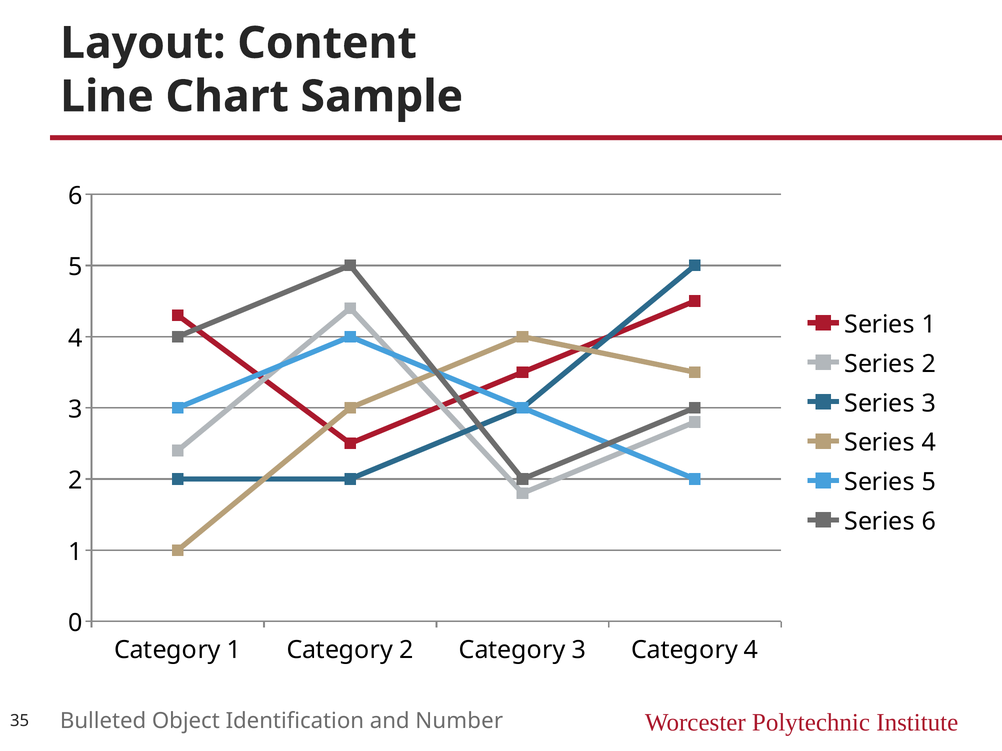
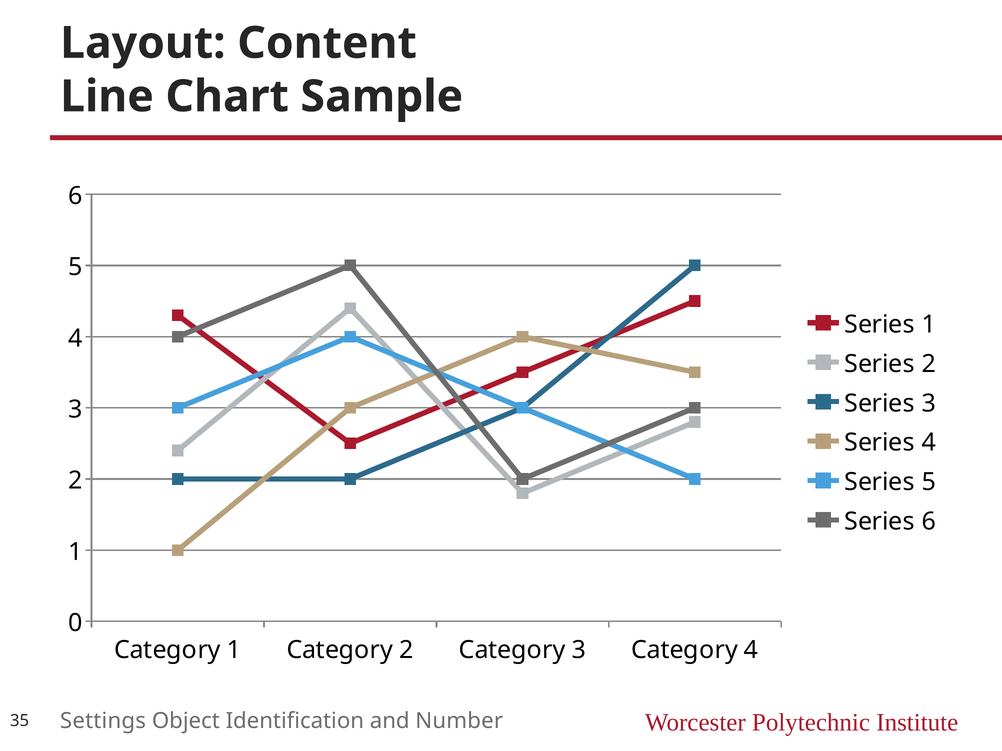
Bulleted: Bulleted -> Settings
